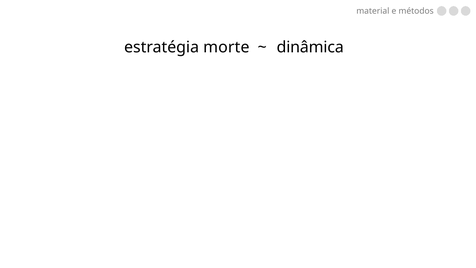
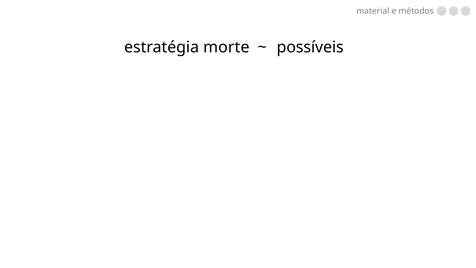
dinâmica: dinâmica -> possíveis
